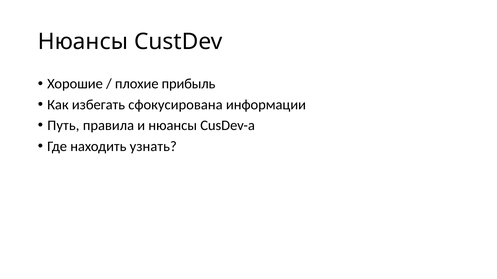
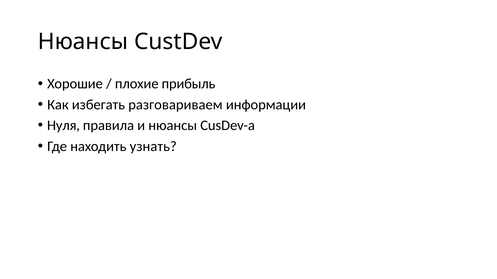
сфокусирована: сфокусирована -> разговариваем
Путь: Путь -> Нуля
